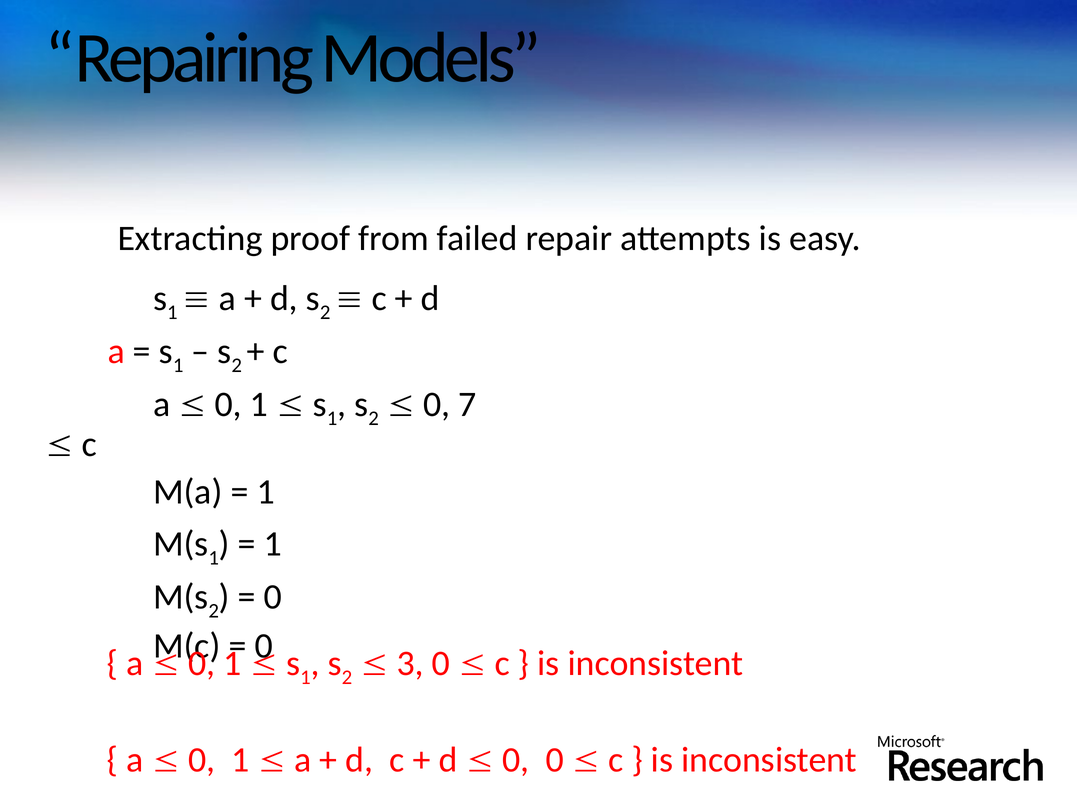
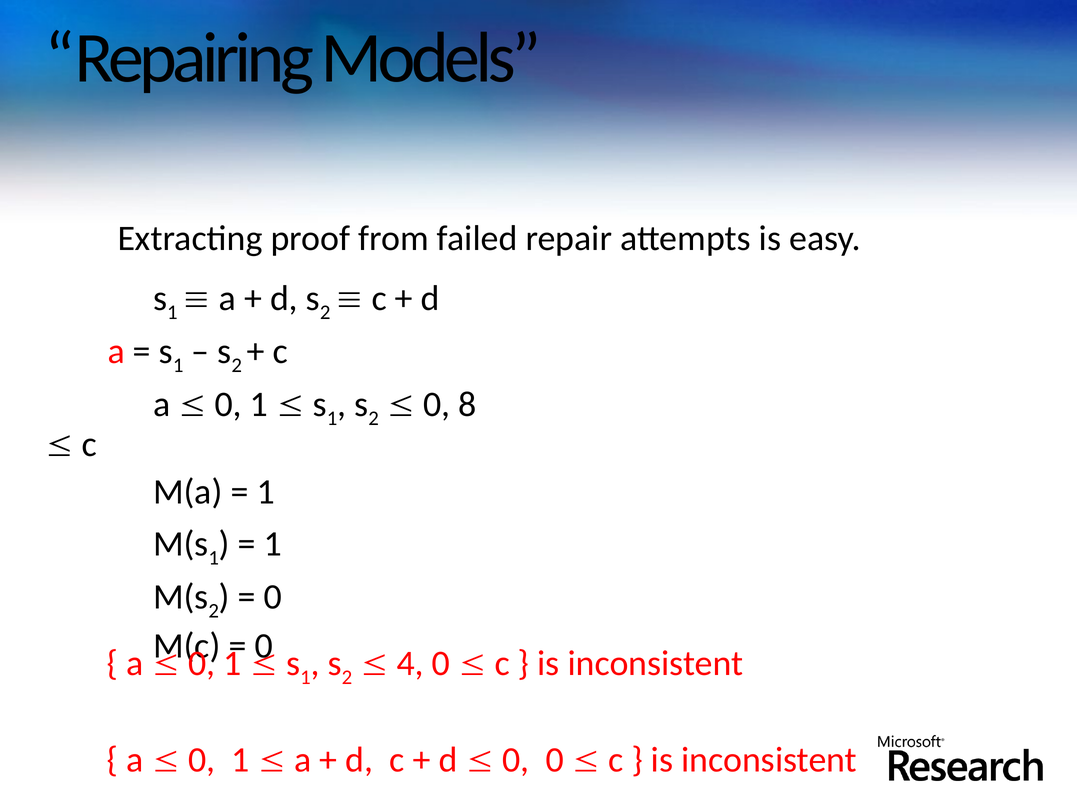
7: 7 -> 8
3: 3 -> 4
